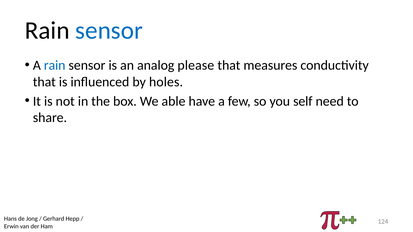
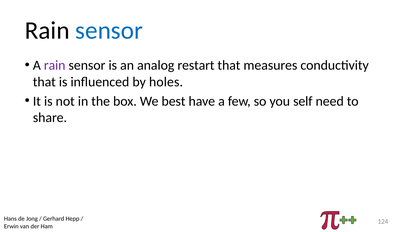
rain at (55, 66) colour: blue -> purple
please: please -> restart
able: able -> best
